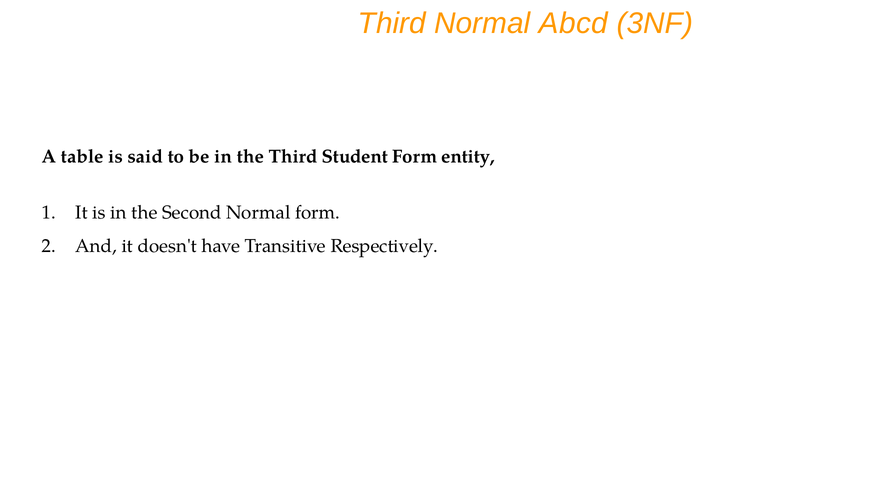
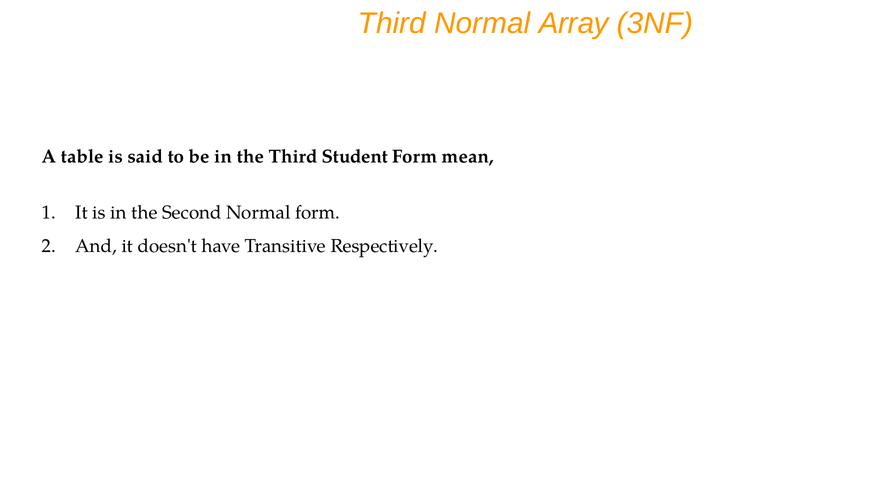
Abcd: Abcd -> Array
entity: entity -> mean
